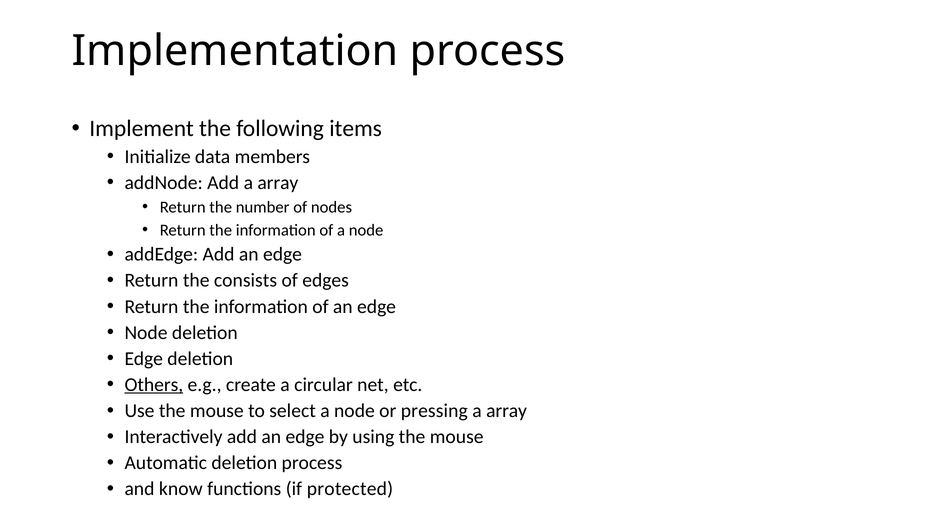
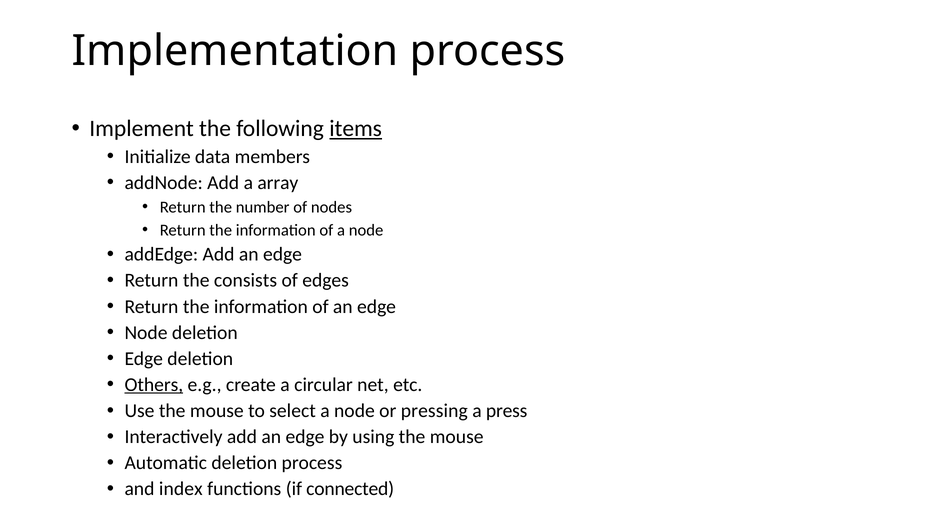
items underline: none -> present
array at (507, 411): array -> press
know: know -> index
protected: protected -> connected
